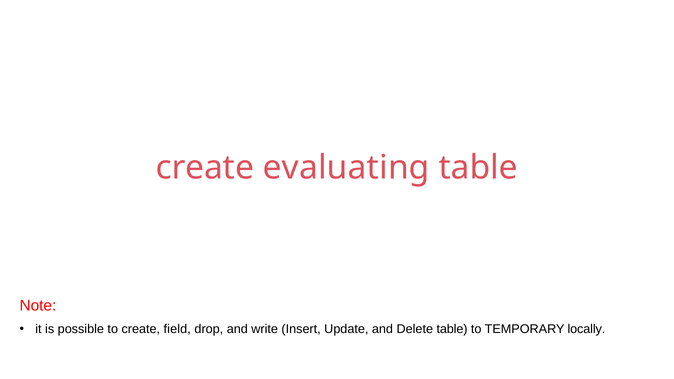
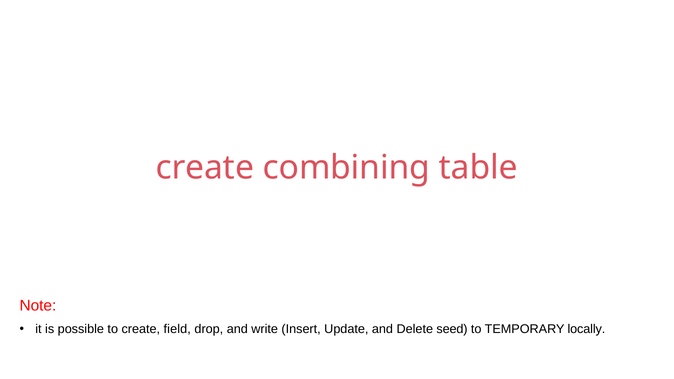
evaluating: evaluating -> combining
Delete table: table -> seed
